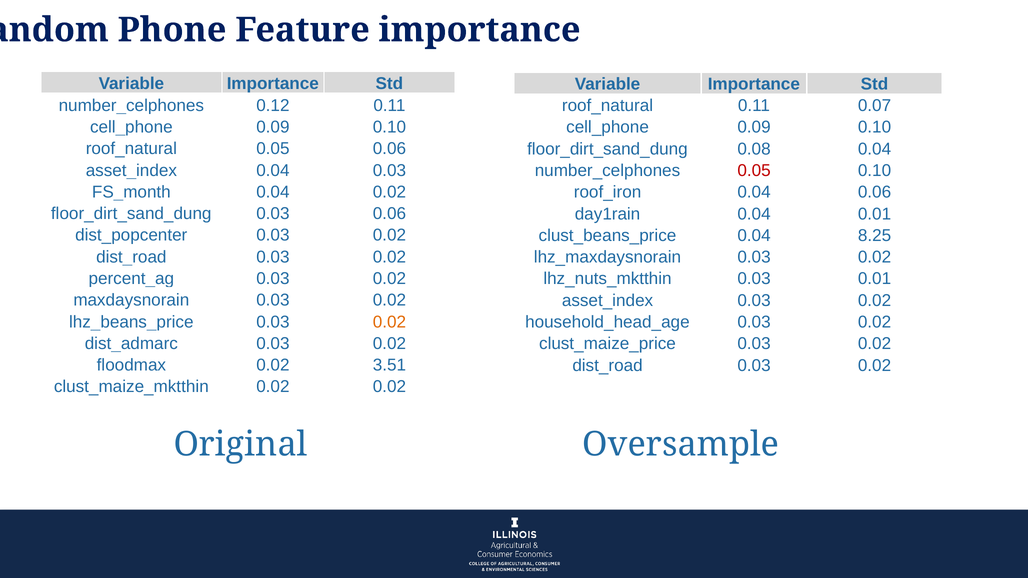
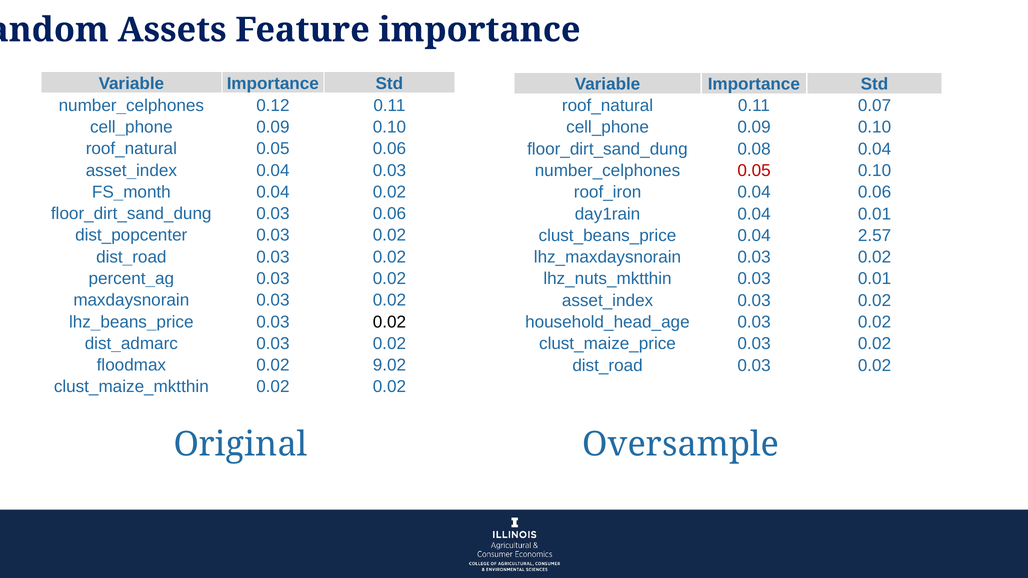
Phone: Phone -> Assets
8.25: 8.25 -> 2.57
0.02 at (389, 322) colour: orange -> black
3.51: 3.51 -> 9.02
